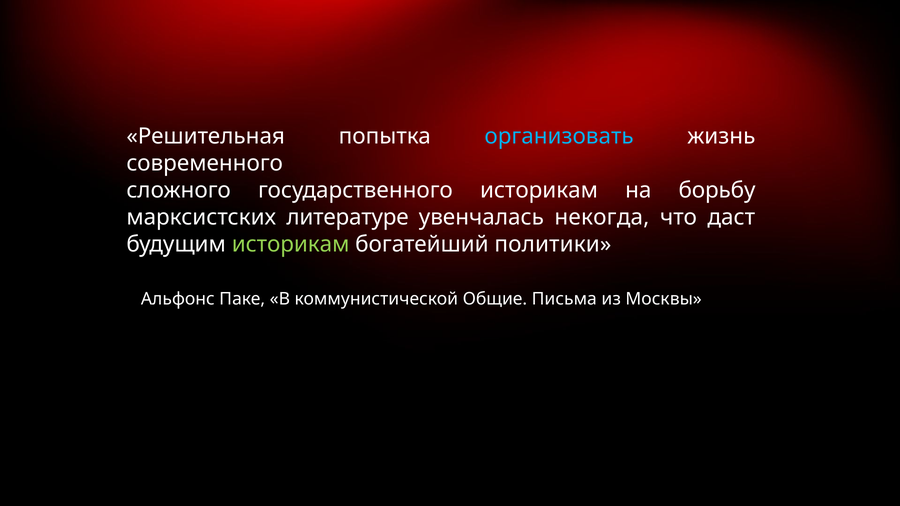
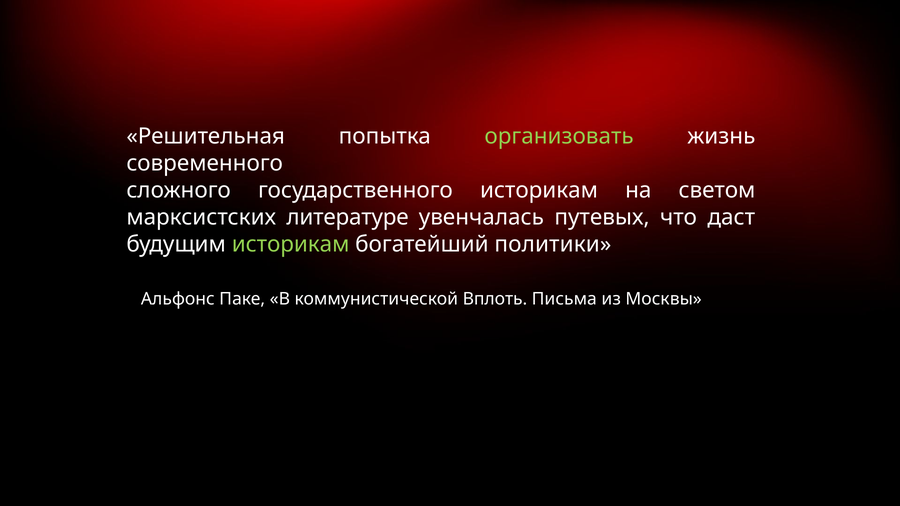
организовать colour: light blue -> light green
борьбу: борьбу -> светом
некогда: некогда -> путевых
Общие: Общие -> Вплоть
